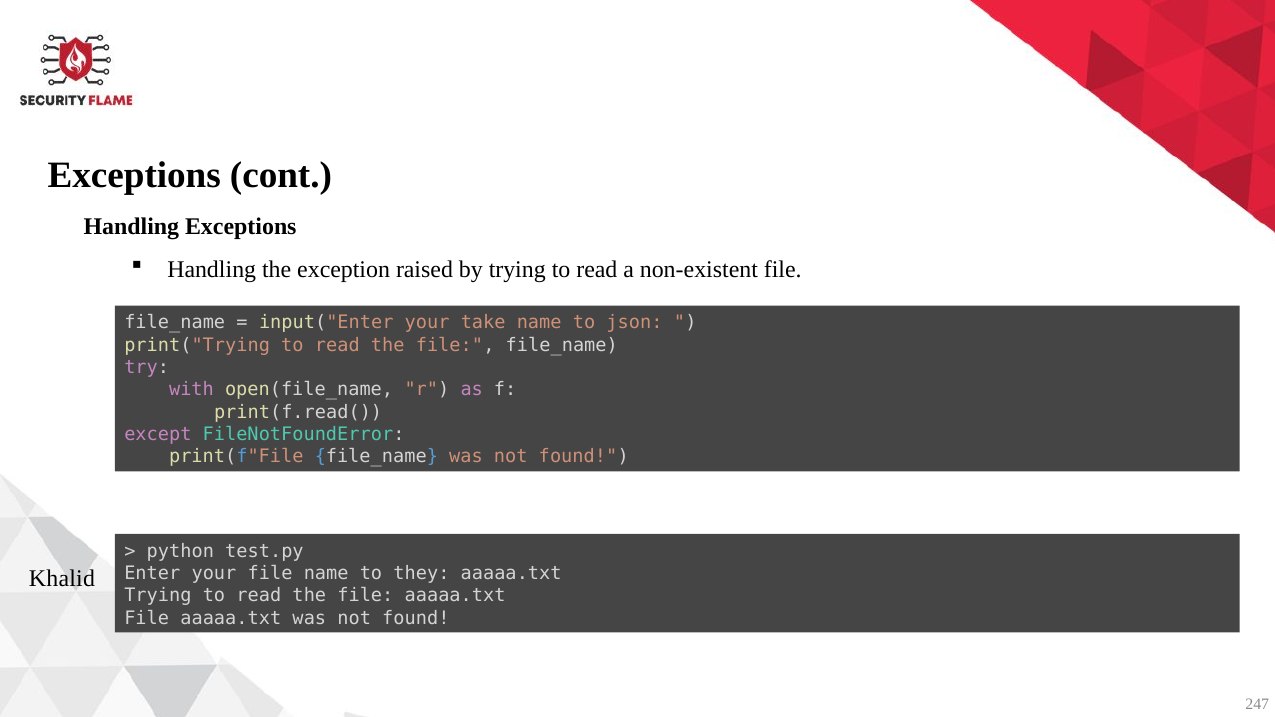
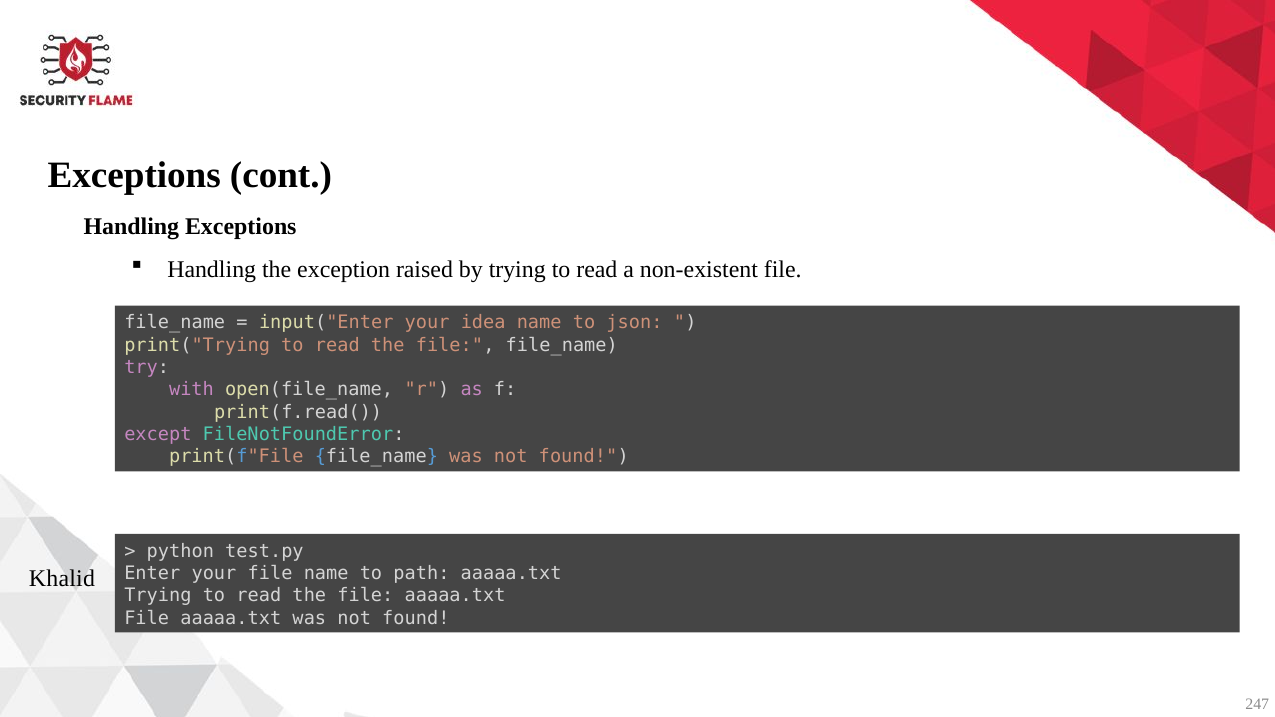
take: take -> idea
they: they -> path
